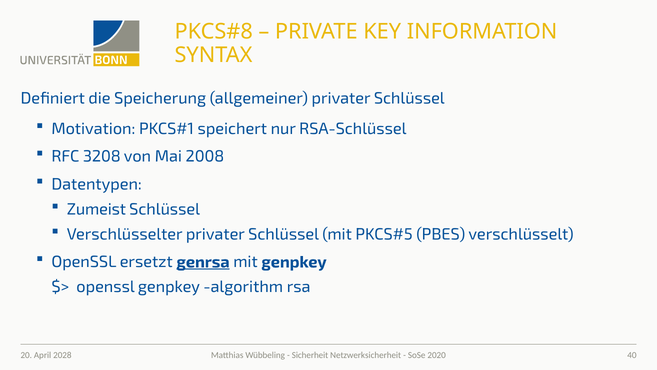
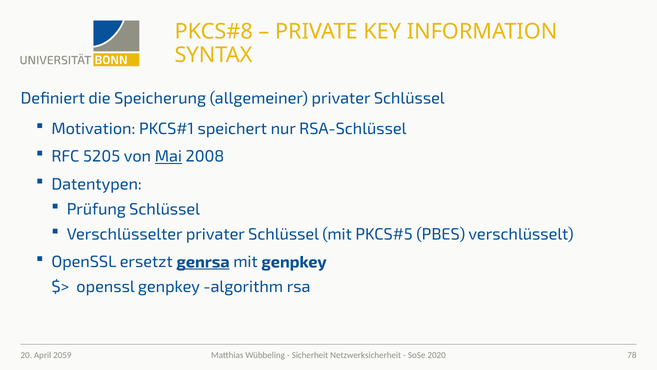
3208: 3208 -> 5205
Mai underline: none -> present
Zumeist: Zumeist -> Prüfung
40: 40 -> 78
2028: 2028 -> 2059
